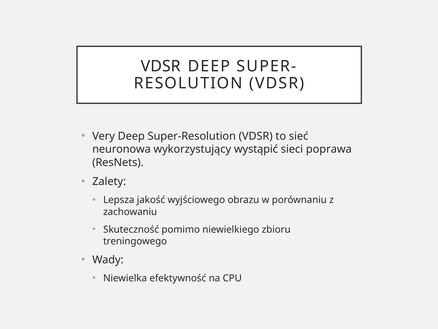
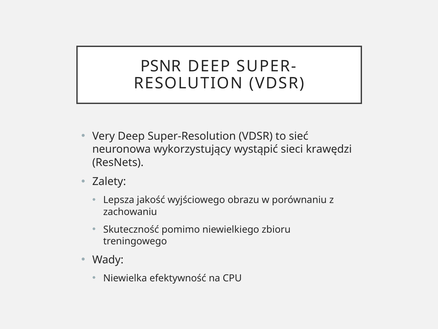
VDSR at (161, 66): VDSR -> PSNR
poprawa: poprawa -> krawędzi
